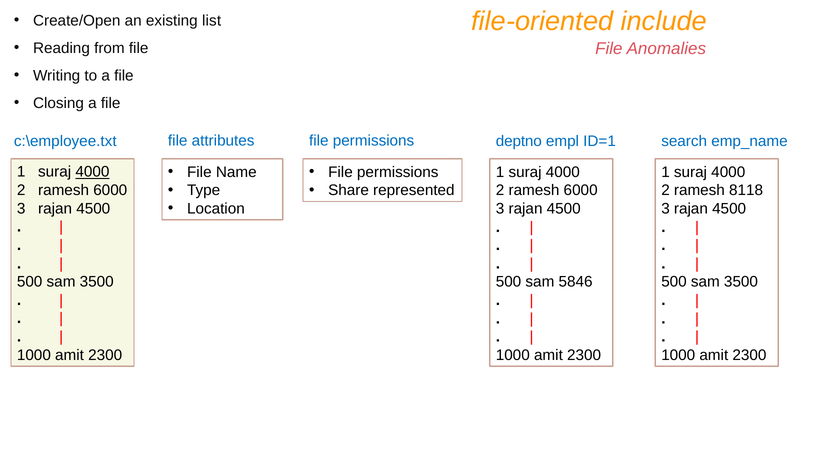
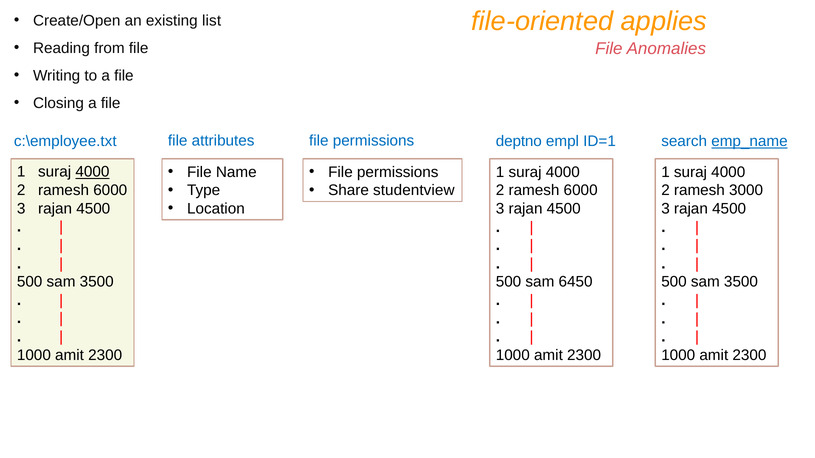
include: include -> applies
emp_name underline: none -> present
represented: represented -> studentview
8118: 8118 -> 3000
5846: 5846 -> 6450
